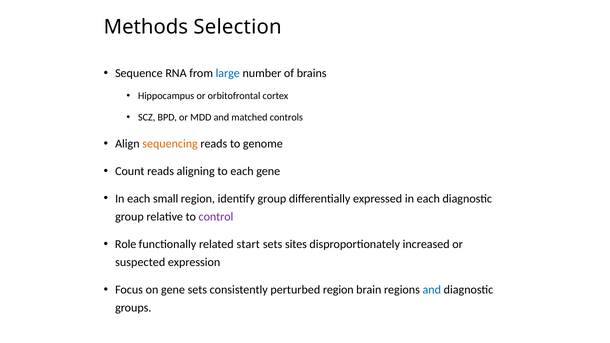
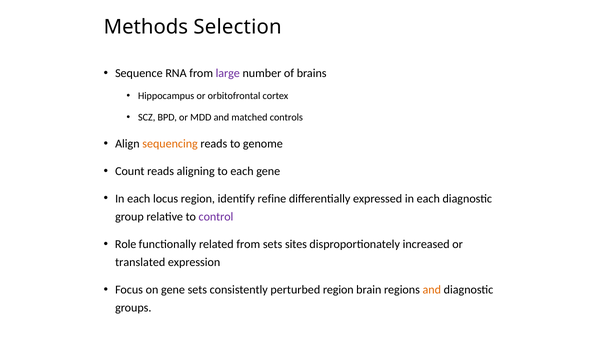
large colour: blue -> purple
small: small -> locus
identify group: group -> refine
related start: start -> from
suspected: suspected -> translated
and at (432, 290) colour: blue -> orange
